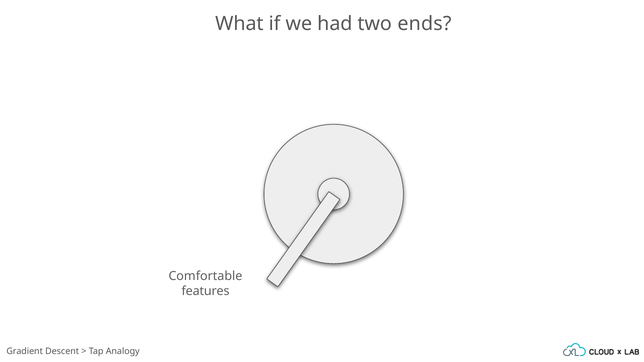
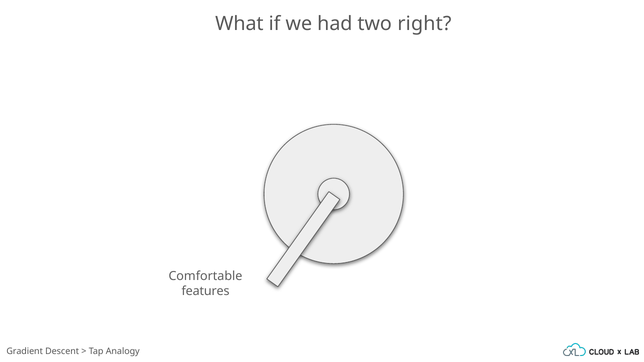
ends: ends -> right
